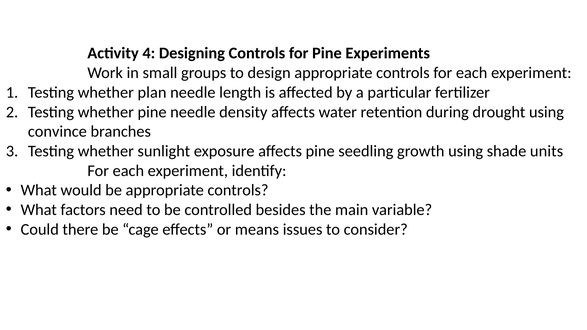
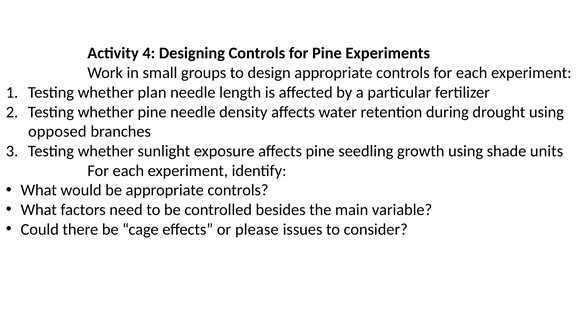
convince: convince -> opposed
means: means -> please
